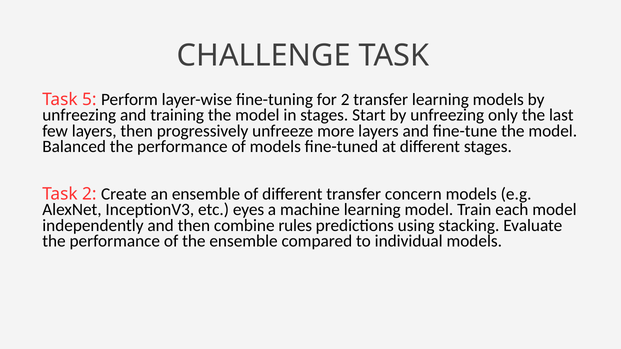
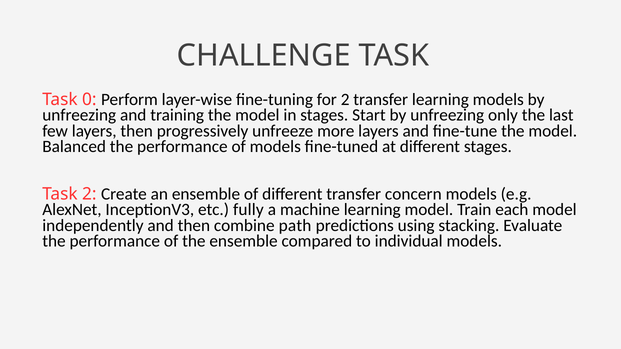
5: 5 -> 0
eyes: eyes -> fully
rules: rules -> path
